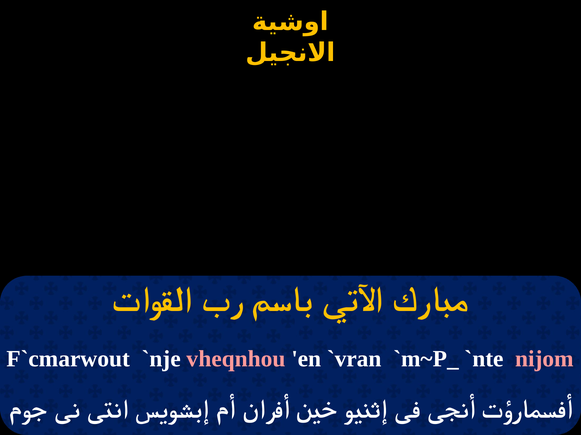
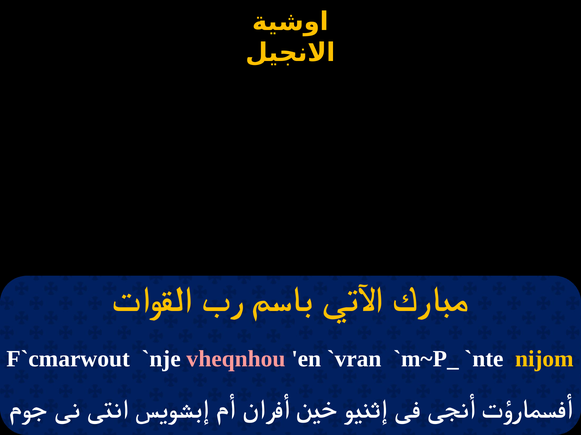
nijom colour: pink -> yellow
